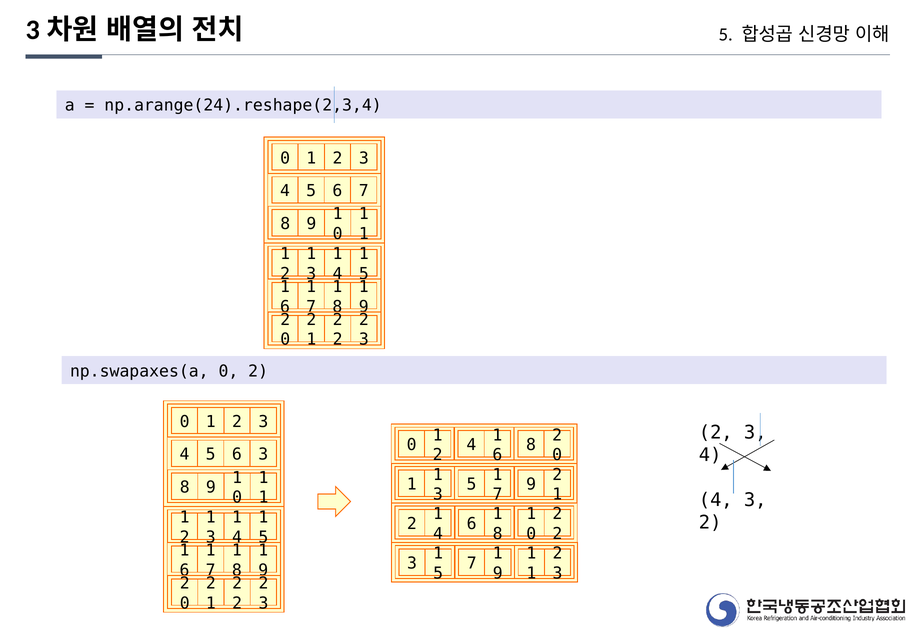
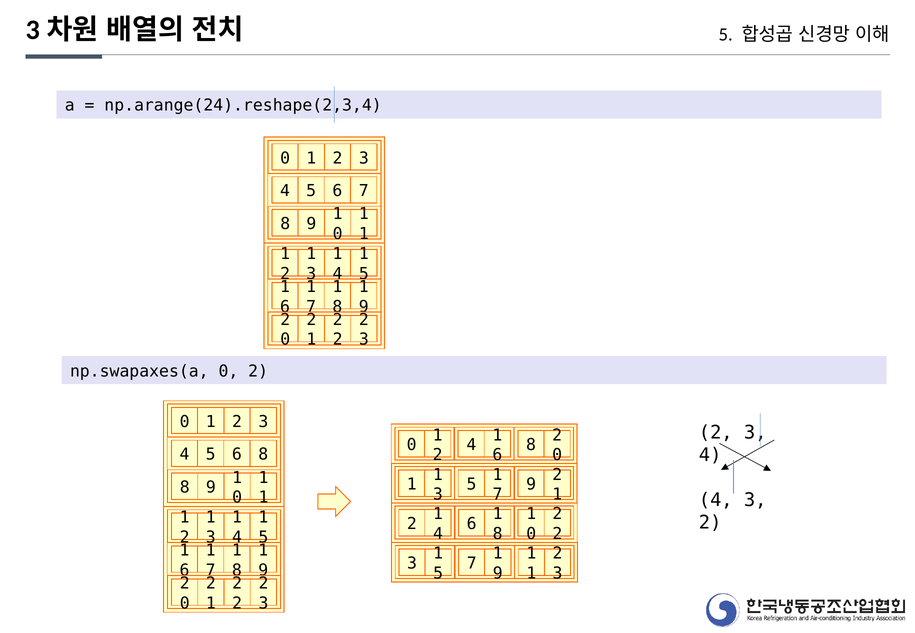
5 6 3: 3 -> 8
